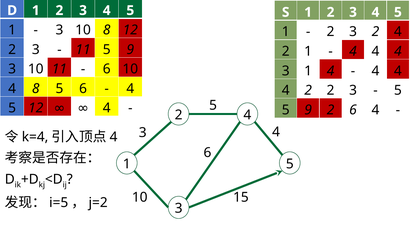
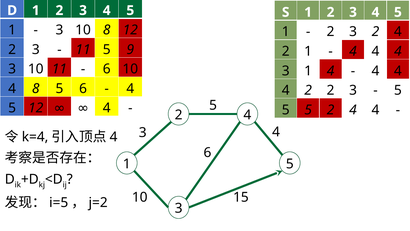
9 at (308, 110): 9 -> 5
6 at (353, 110): 6 -> 4
